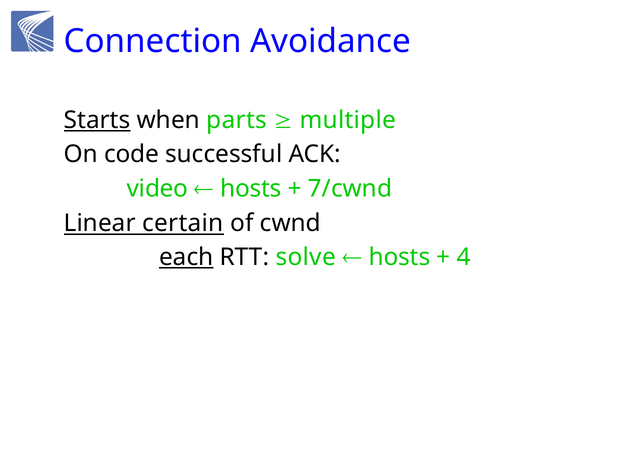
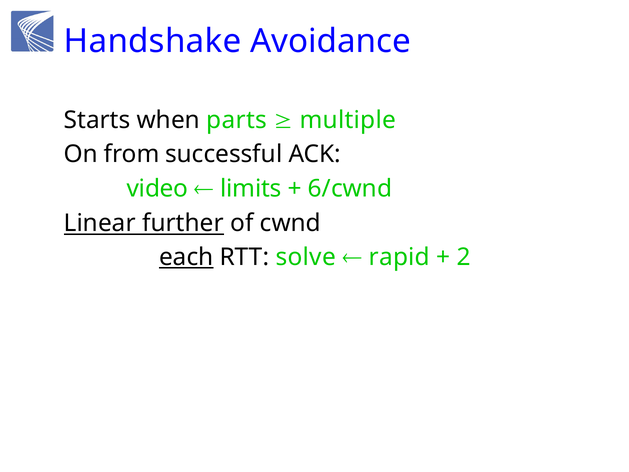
Connection: Connection -> Handshake
Starts underline: present -> none
code: code -> from
hosts at (251, 189): hosts -> limits
7/cwnd: 7/cwnd -> 6/cwnd
certain: certain -> further
hosts at (400, 257): hosts -> rapid
4: 4 -> 2
